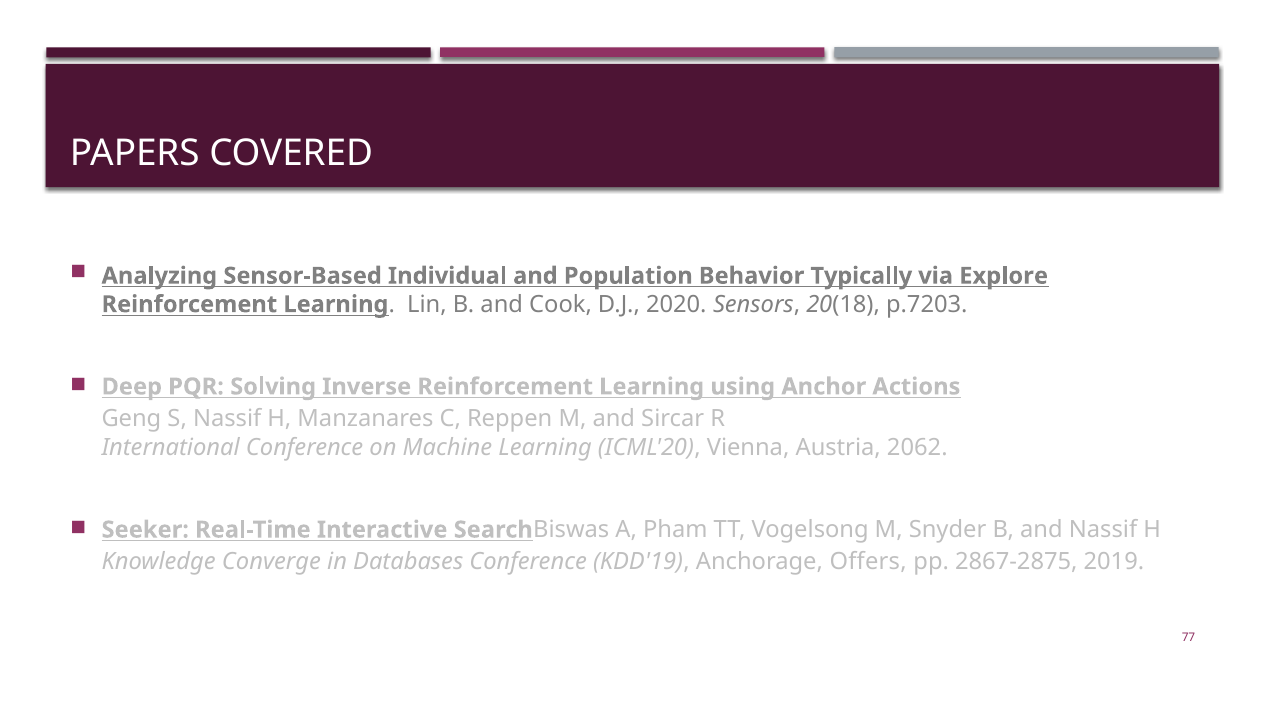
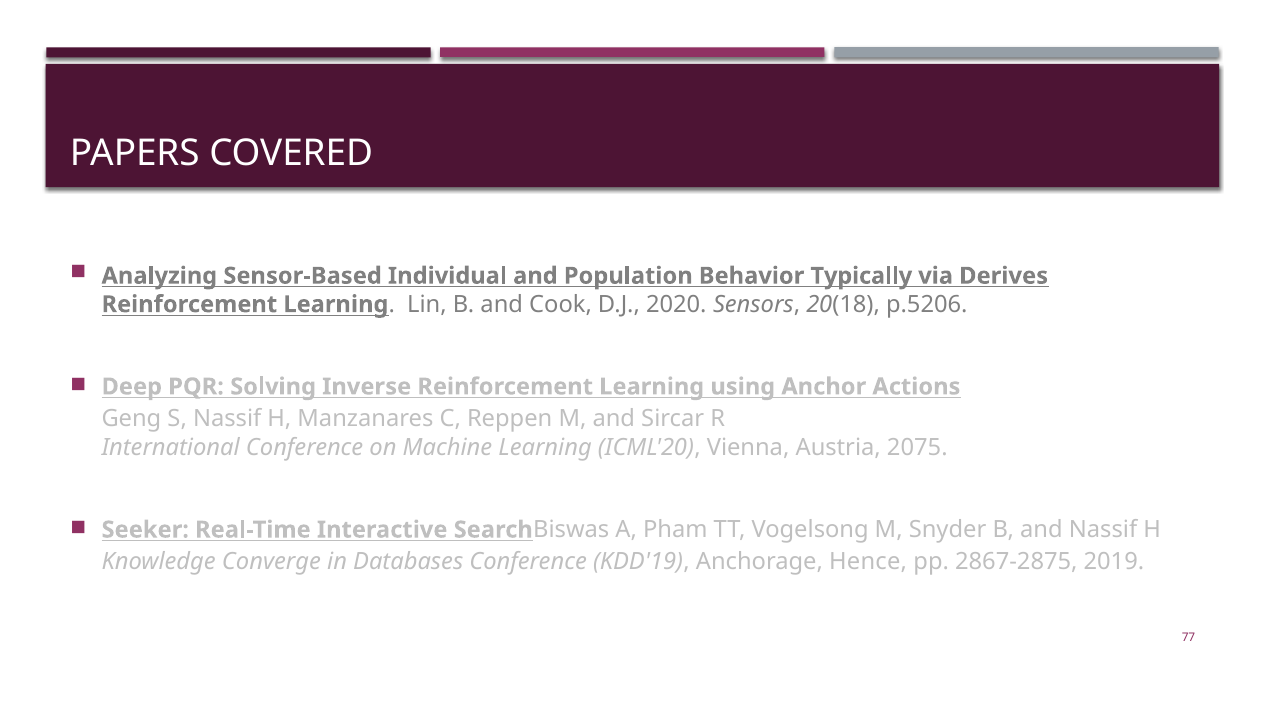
Explore: Explore -> Derives
p.7203: p.7203 -> p.5206
2062: 2062 -> 2075
Offers: Offers -> Hence
